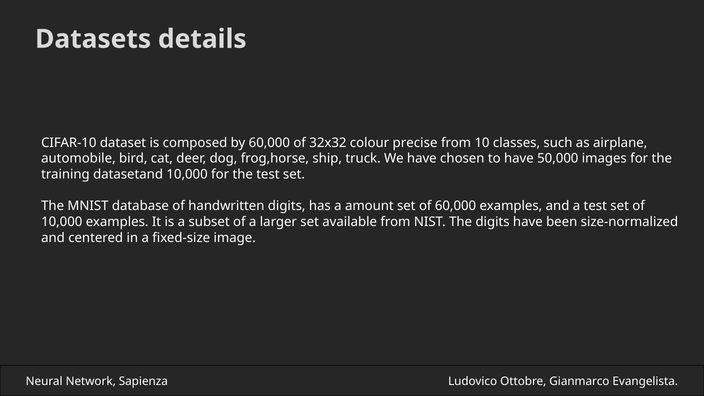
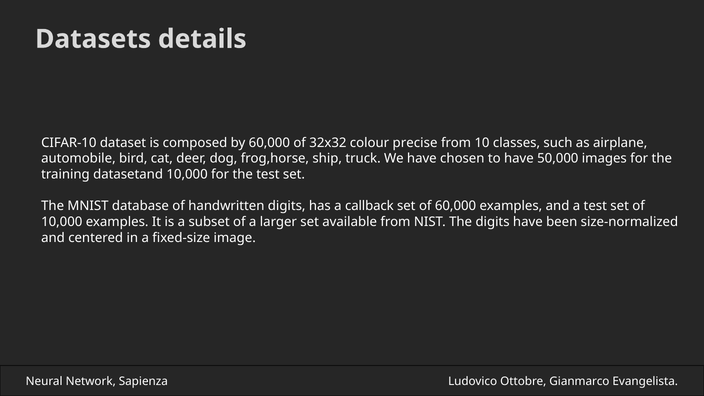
amount: amount -> callback
